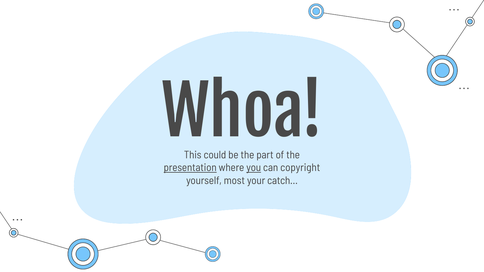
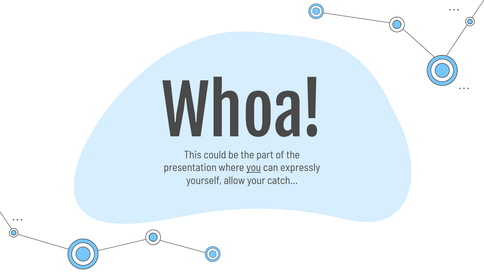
presentation underline: present -> none
copyright: copyright -> expressly
most: most -> allow
